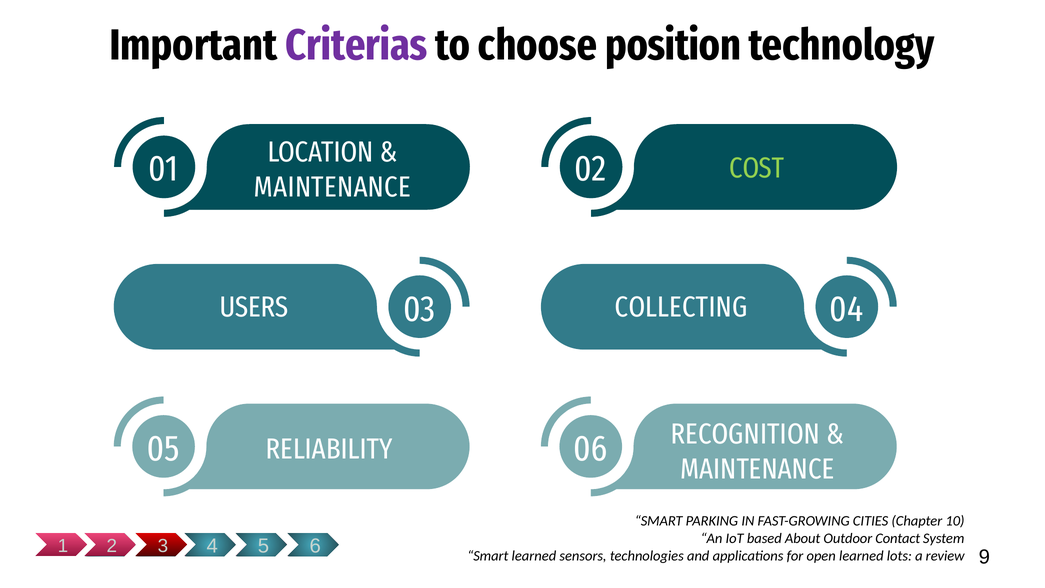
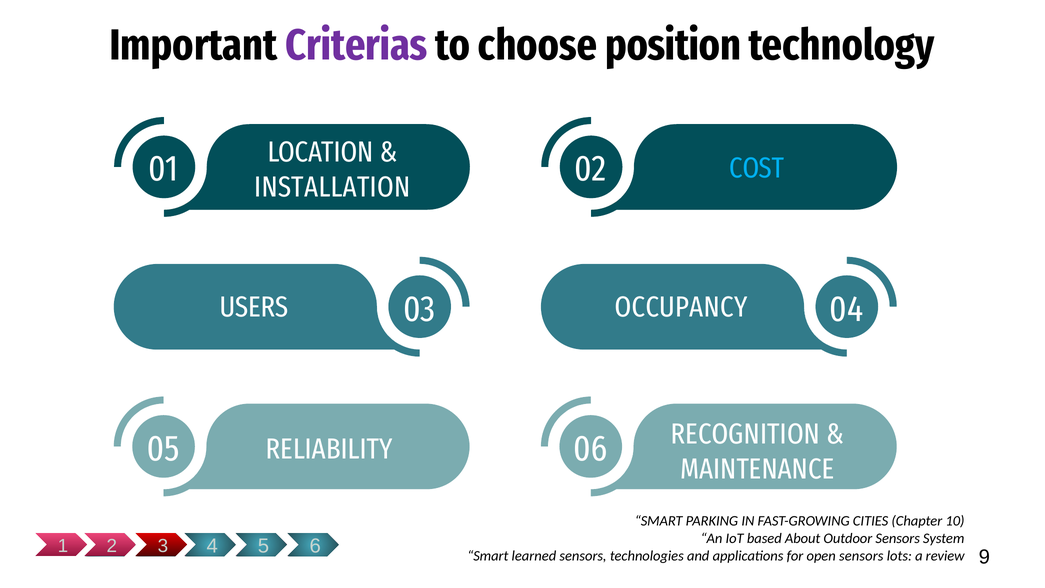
COST colour: light green -> light blue
MAINTENANCE at (332, 187): MAINTENANCE -> INSTALLATION
COLLECTING: COLLECTING -> OCCUPANCY
Outdoor Contact: Contact -> Sensors
open learned: learned -> sensors
